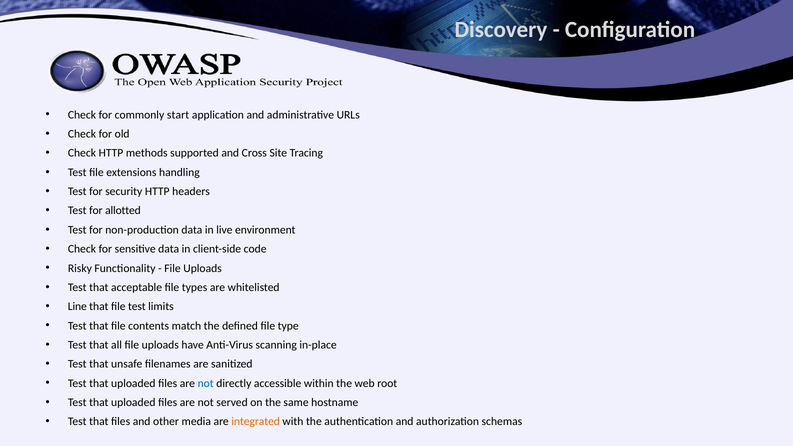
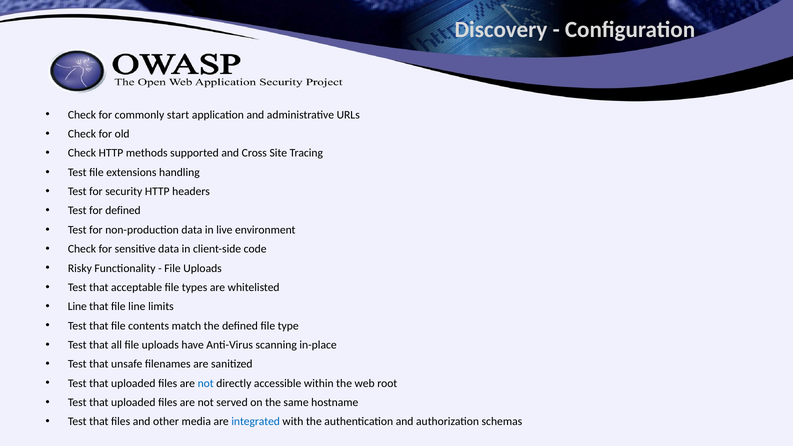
for allotted: allotted -> defined
file test: test -> line
integrated colour: orange -> blue
